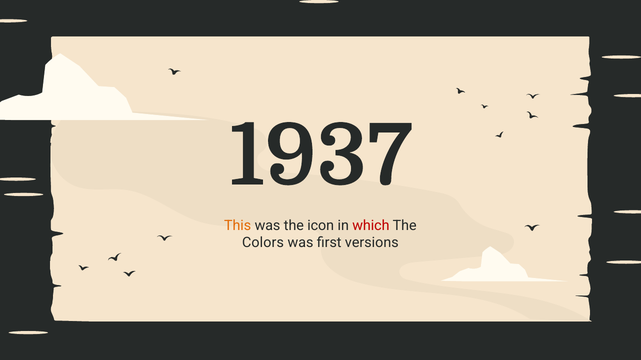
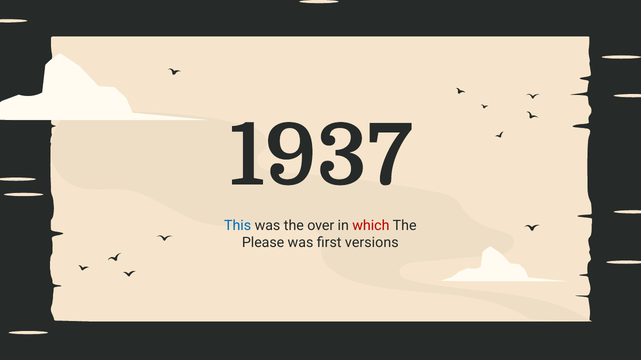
This colour: orange -> blue
icon: icon -> over
Colors: Colors -> Please
